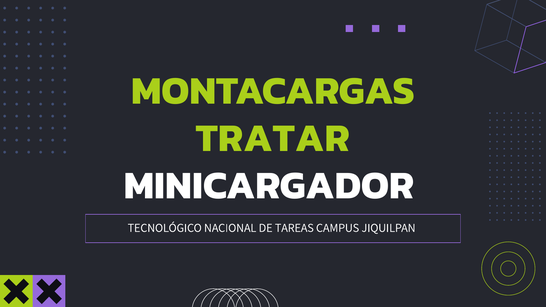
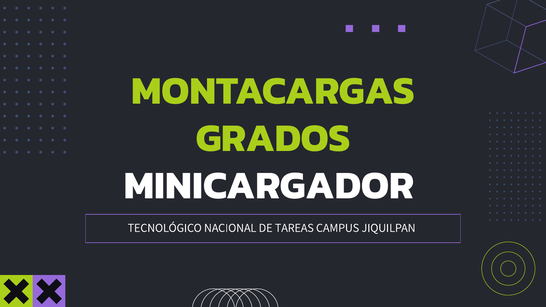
TRATAR: TRATAR -> GRADOS
